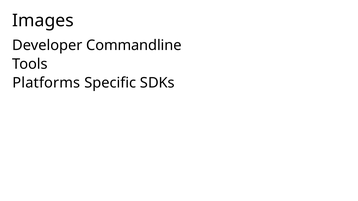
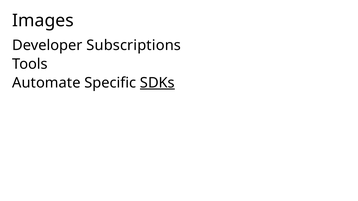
Commandline: Commandline -> Subscriptions
Platforms: Platforms -> Automate
SDKs underline: none -> present
